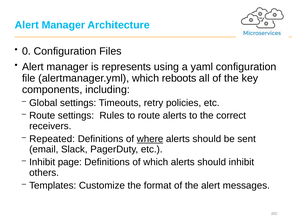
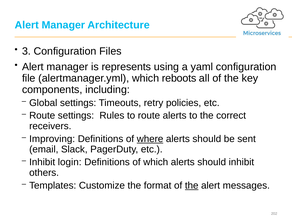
0: 0 -> 3
Repeated: Repeated -> Improving
page: page -> login
the at (192, 185) underline: none -> present
